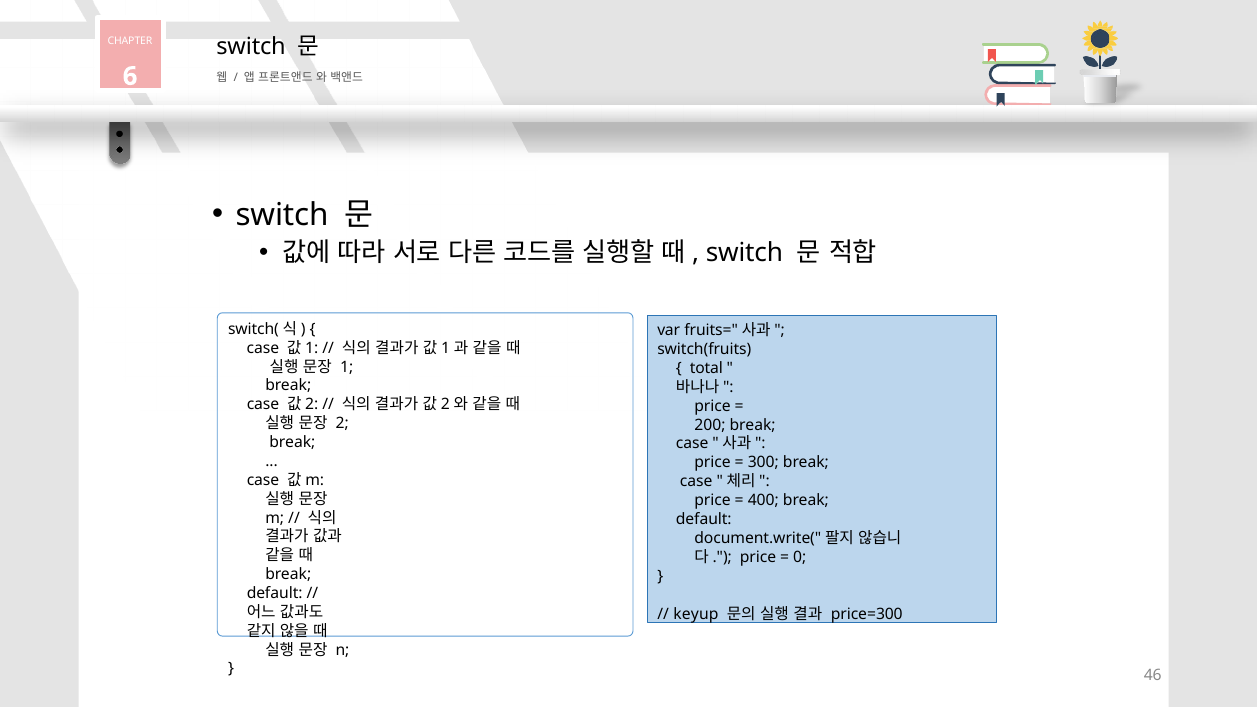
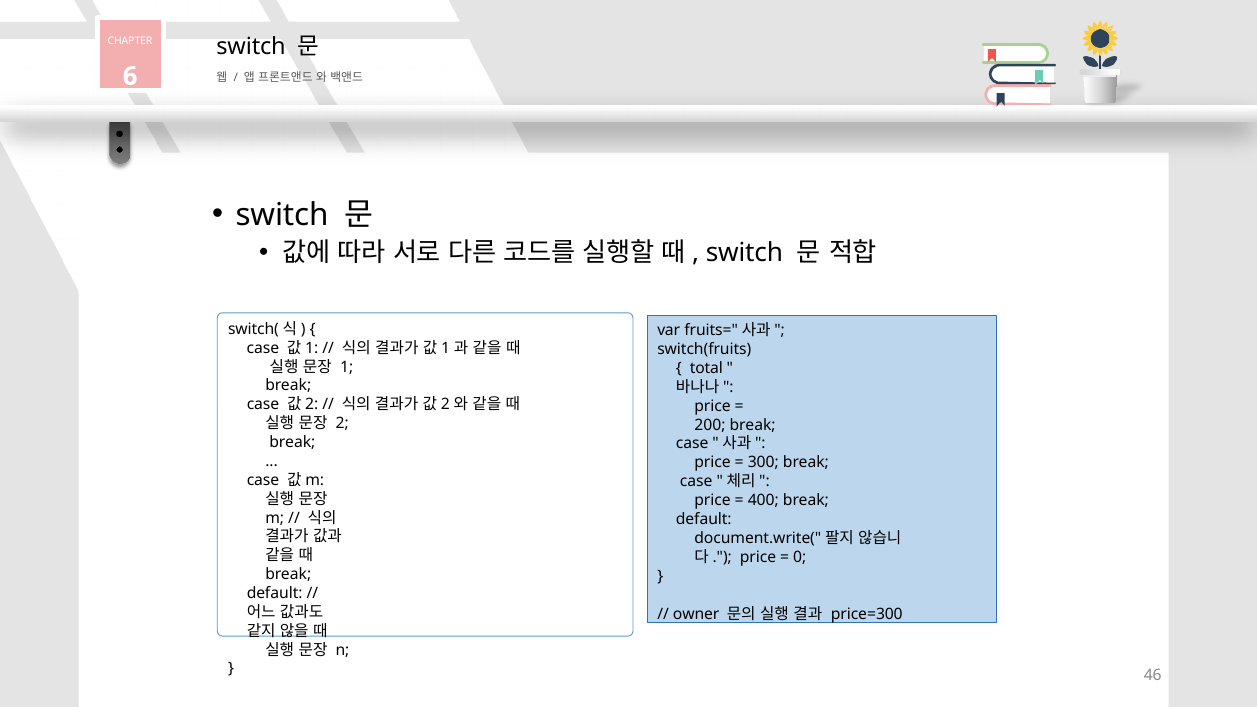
keyup: keyup -> owner
